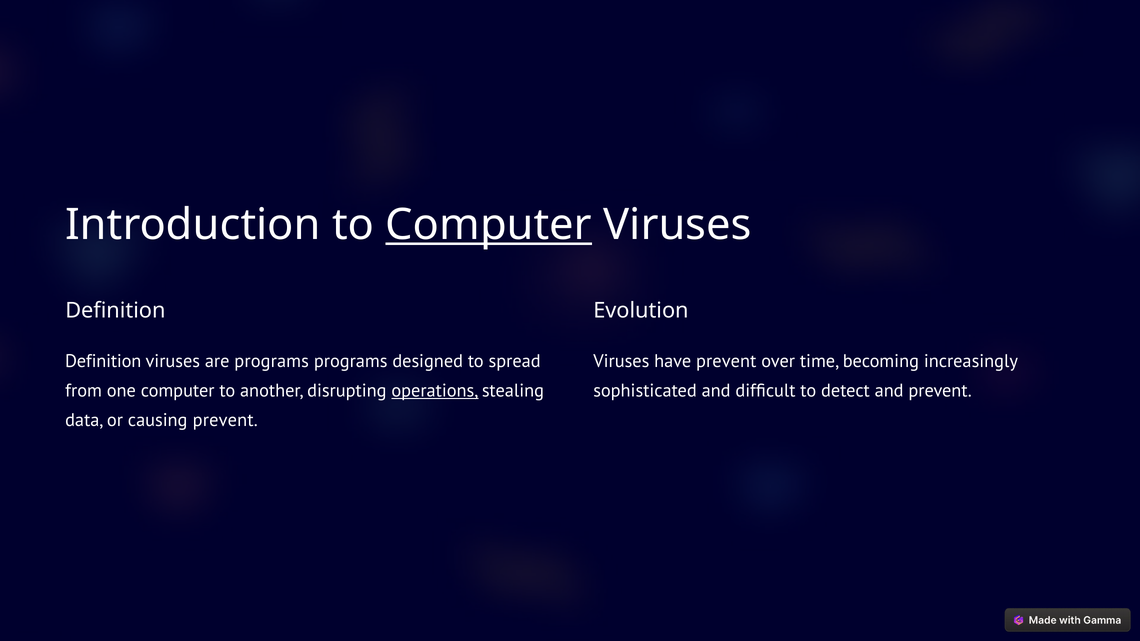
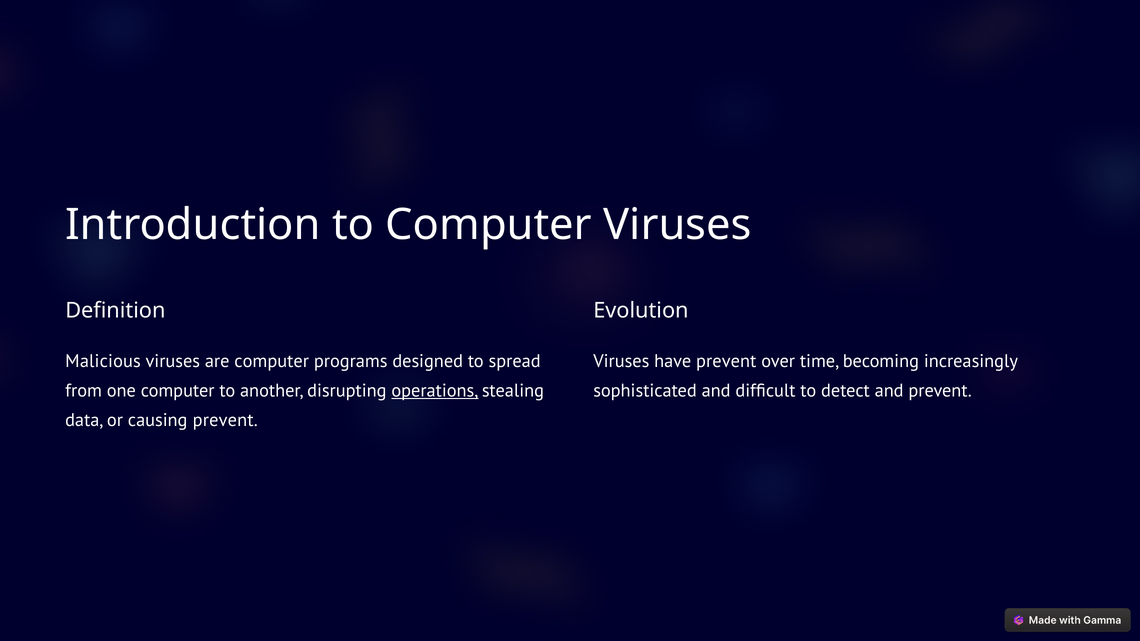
Computer at (489, 225) underline: present -> none
Definition at (103, 361): Definition -> Malicious
are programs: programs -> computer
